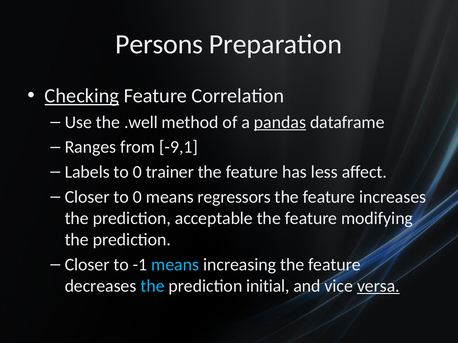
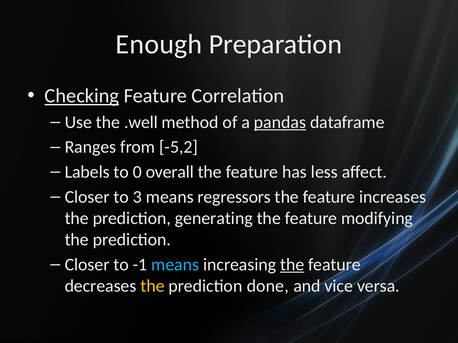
Persons: Persons -> Enough
-9,1: -9,1 -> -5,2
trainer: trainer -> overall
Closer to 0: 0 -> 3
acceptable: acceptable -> generating
the at (292, 265) underline: none -> present
the at (153, 286) colour: light blue -> yellow
initial: initial -> done
versa underline: present -> none
